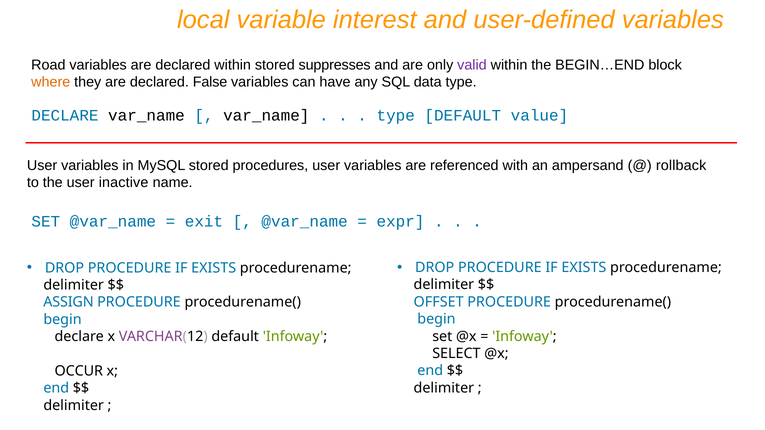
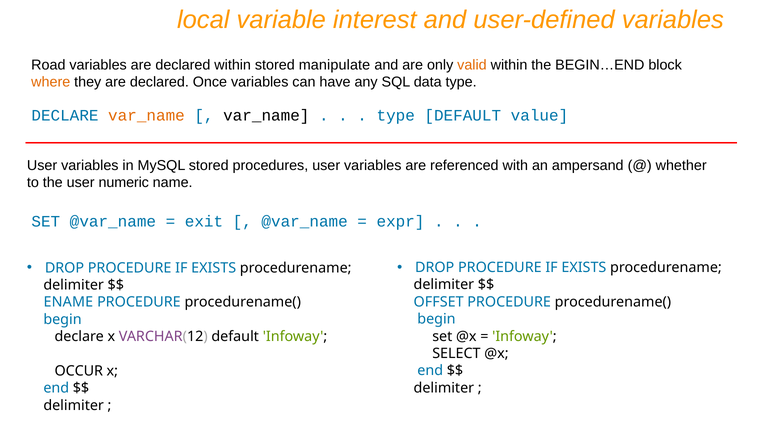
suppresses: suppresses -> manipulate
valid colour: purple -> orange
False: False -> Once
var_name at (146, 116) colour: black -> orange
rollback: rollback -> whether
inactive: inactive -> numeric
ASSIGN: ASSIGN -> ENAME
